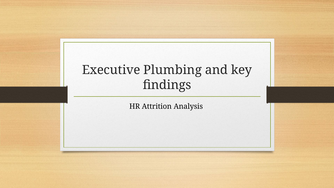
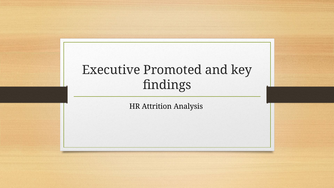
Plumbing: Plumbing -> Promoted
